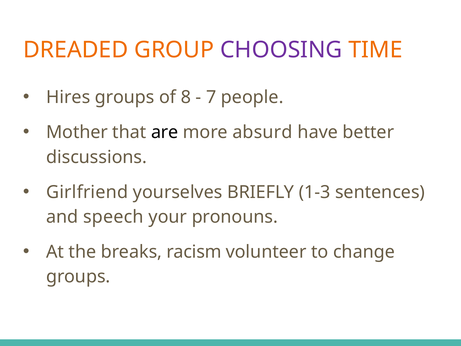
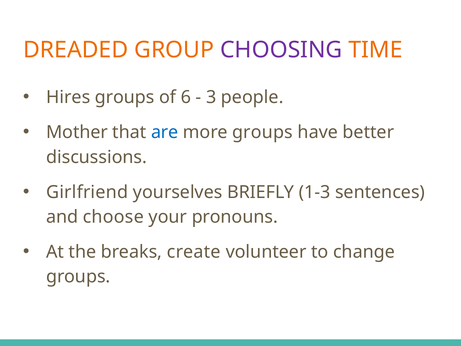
8: 8 -> 6
7: 7 -> 3
are colour: black -> blue
more absurd: absurd -> groups
speech: speech -> choose
racism: racism -> create
